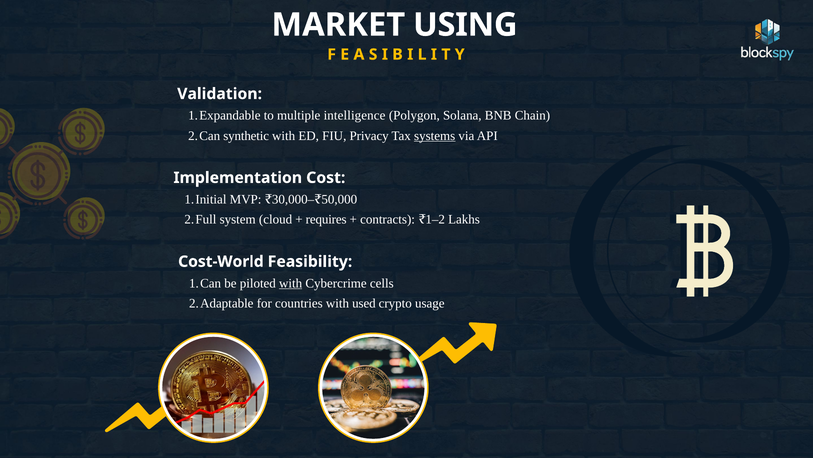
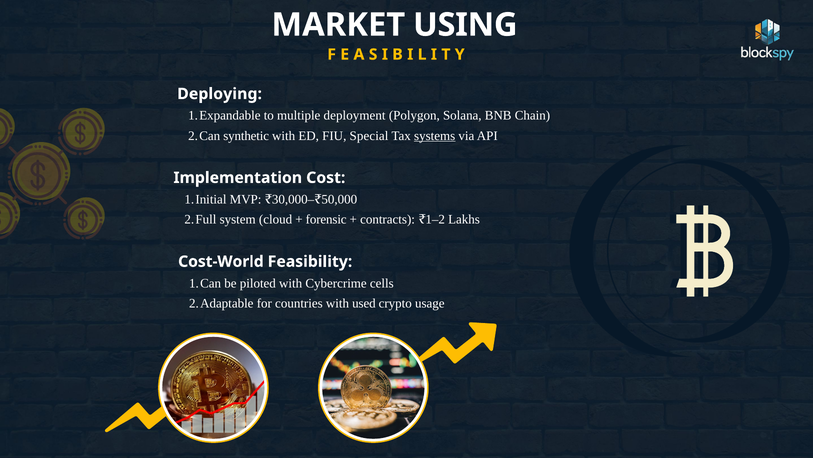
Validation: Validation -> Deploying
intelligence: intelligence -> deployment
Privacy: Privacy -> Special
requires: requires -> forensic
with at (291, 283) underline: present -> none
